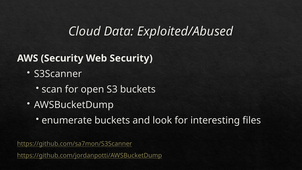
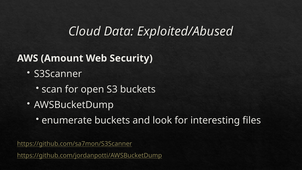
AWS Security: Security -> Amount
